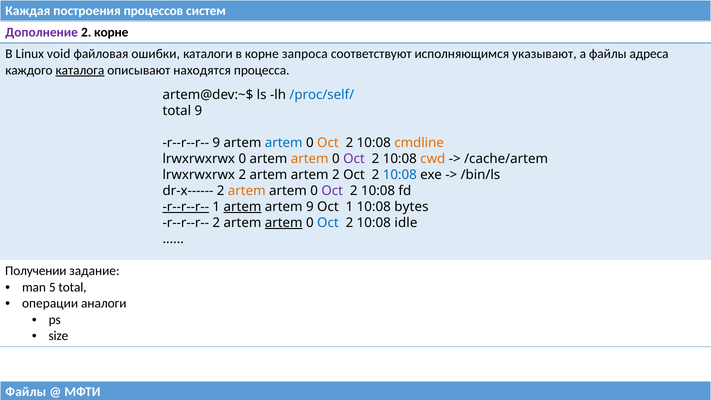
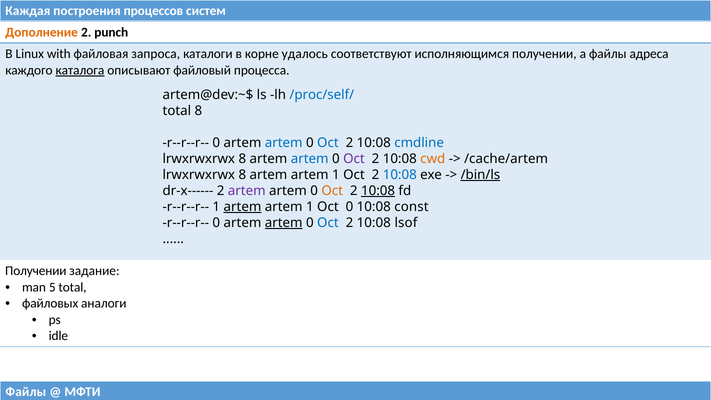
Дополнение colour: purple -> orange
2 корне: корне -> punch
void: void -> with
ошибки: ошибки -> запроса
запроса: запроса -> удалось
исполняющимся указывают: указывают -> получении
находятся: находятся -> файловый
total 9: 9 -> 8
9 at (216, 143): 9 -> 0
Oct at (328, 143) colour: orange -> blue
cmdline colour: orange -> blue
0 at (242, 159): 0 -> 8
artem at (310, 159) colour: orange -> blue
2 at (242, 175): 2 -> 8
2 at (336, 175): 2 -> 1
/bin/ls underline: none -> present
artem at (247, 191) colour: orange -> purple
Oct at (332, 191) colour: purple -> orange
10:08 at (378, 191) underline: none -> present
r--r--r-- at (186, 207) underline: present -> none
9 at (310, 207): 9 -> 1
Oct 1: 1 -> 0
bytes: bytes -> const
2 at (216, 223): 2 -> 0
idle: idle -> lsof
операции: операции -> файловых
size: size -> idle
